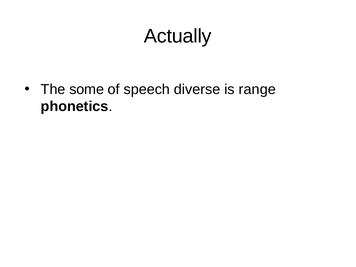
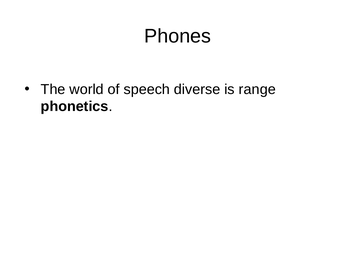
Actually: Actually -> Phones
some: some -> world
